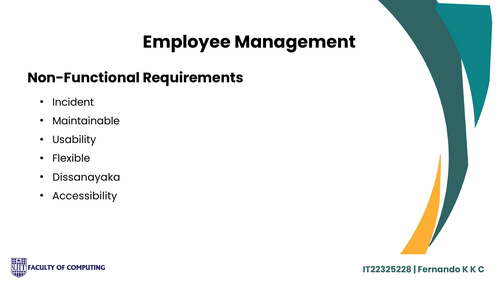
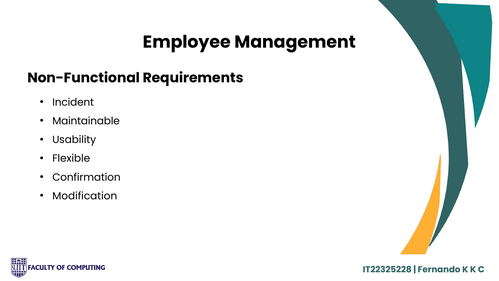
Dissanayaka: Dissanayaka -> Confirmation
Accessibility: Accessibility -> Modification
